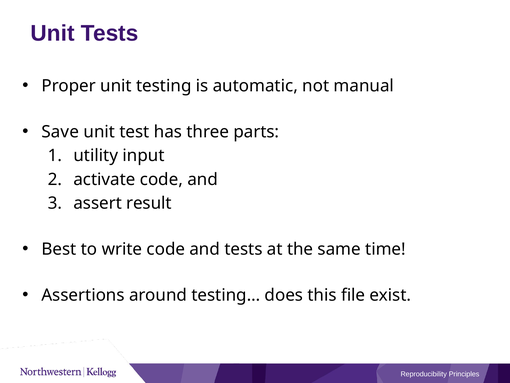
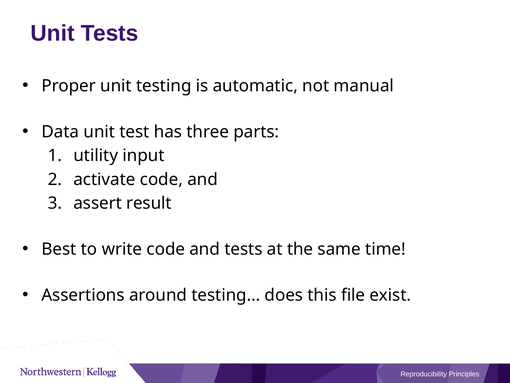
Save: Save -> Data
